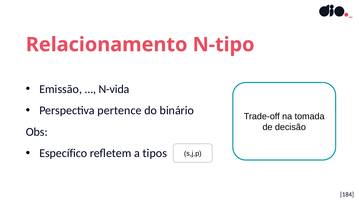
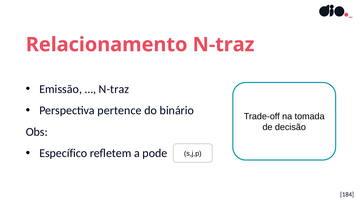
Relacionamento N-tipo: N-tipo -> N-traz
N-vida at (114, 89): N-vida -> N-traz
tipos: tipos -> pode
